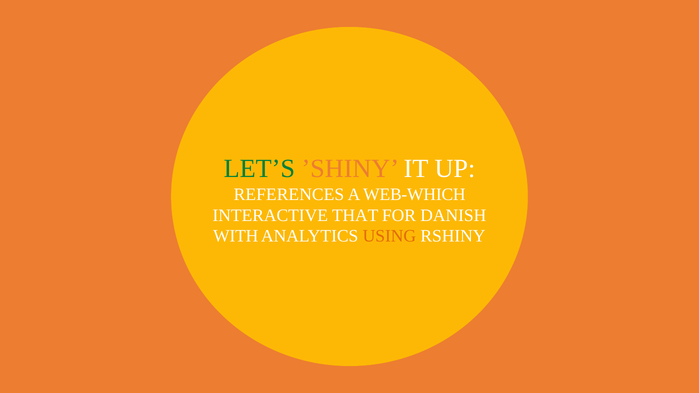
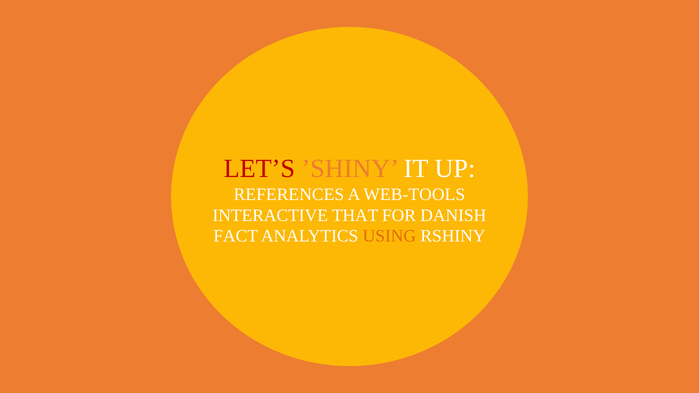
LET’S colour: green -> red
WEB-WHICH: WEB-WHICH -> WEB-TOOLS
WITH: WITH -> FACT
